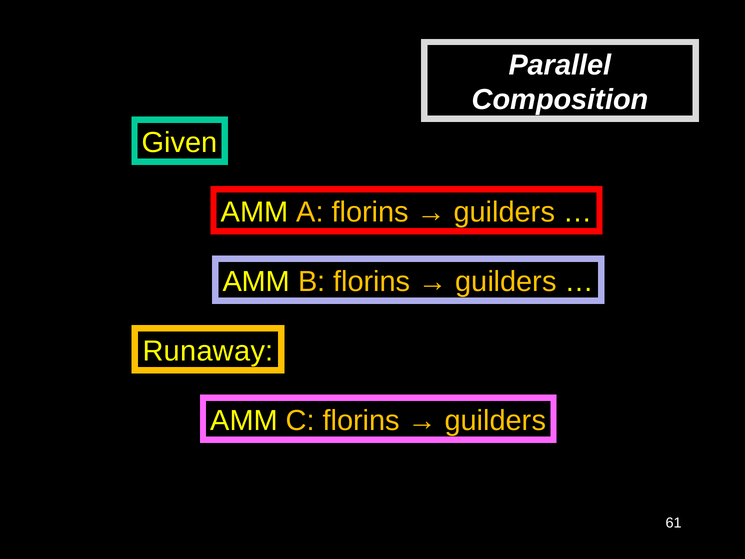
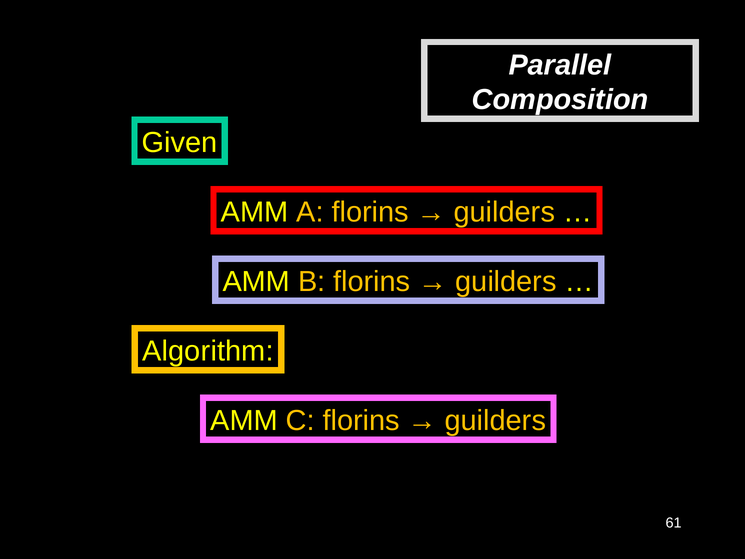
Runaway: Runaway -> Algorithm
